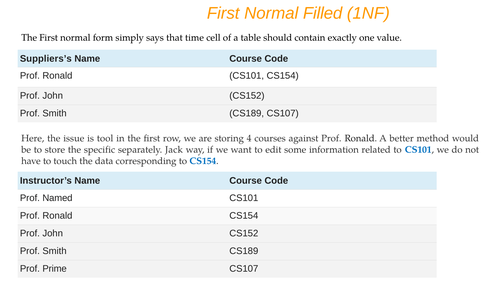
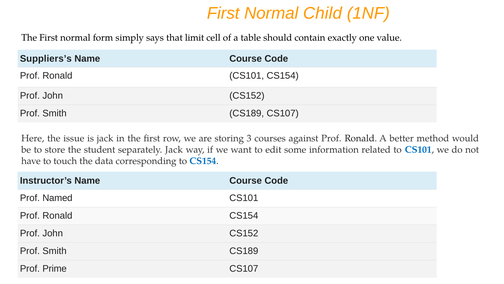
Filled: Filled -> Child
time: time -> limit
is tool: tool -> jack
4: 4 -> 3
specific: specific -> student
